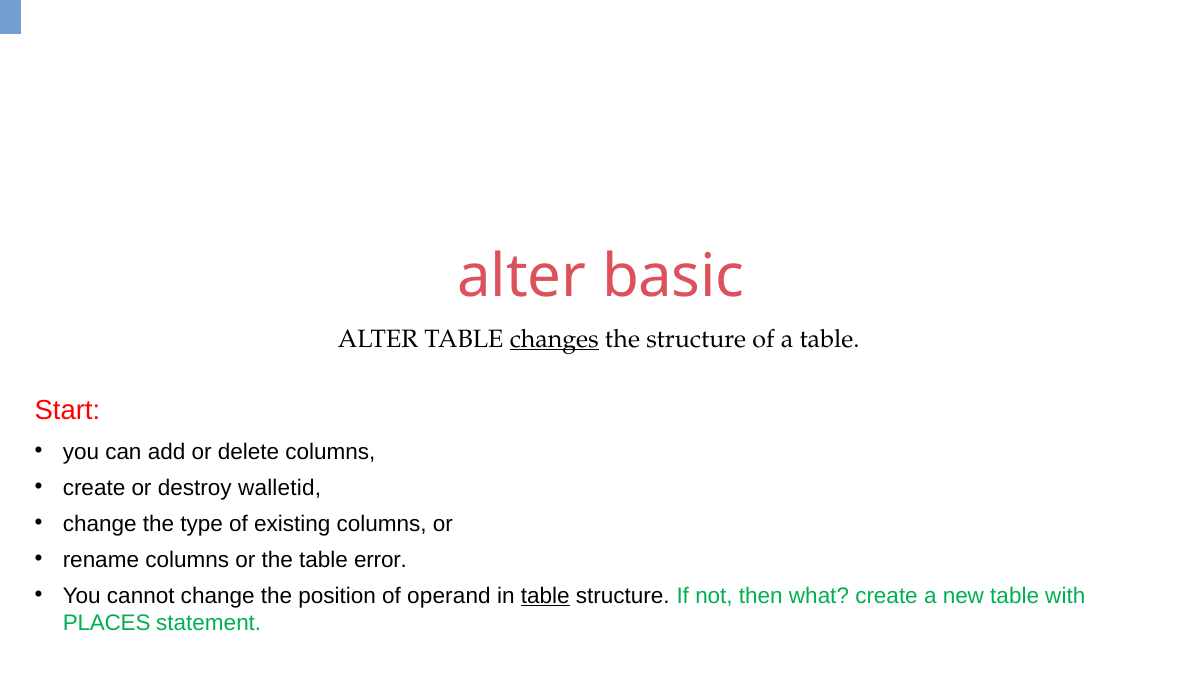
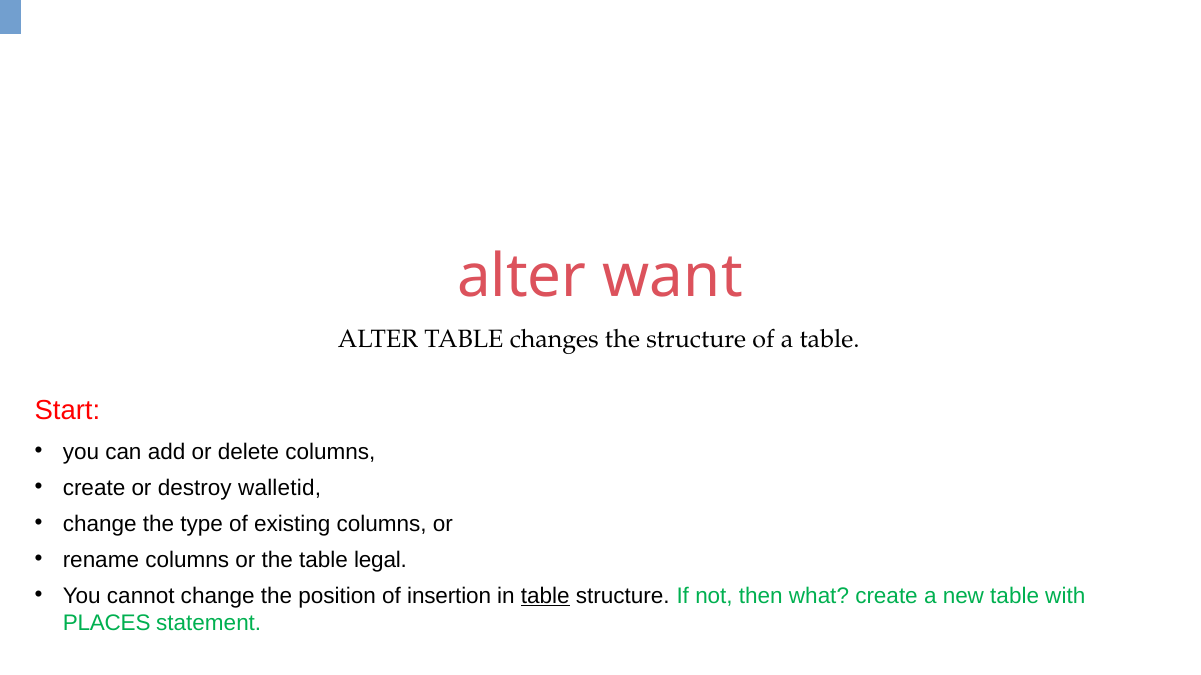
basic: basic -> want
changes underline: present -> none
error: error -> legal
operand: operand -> insertion
